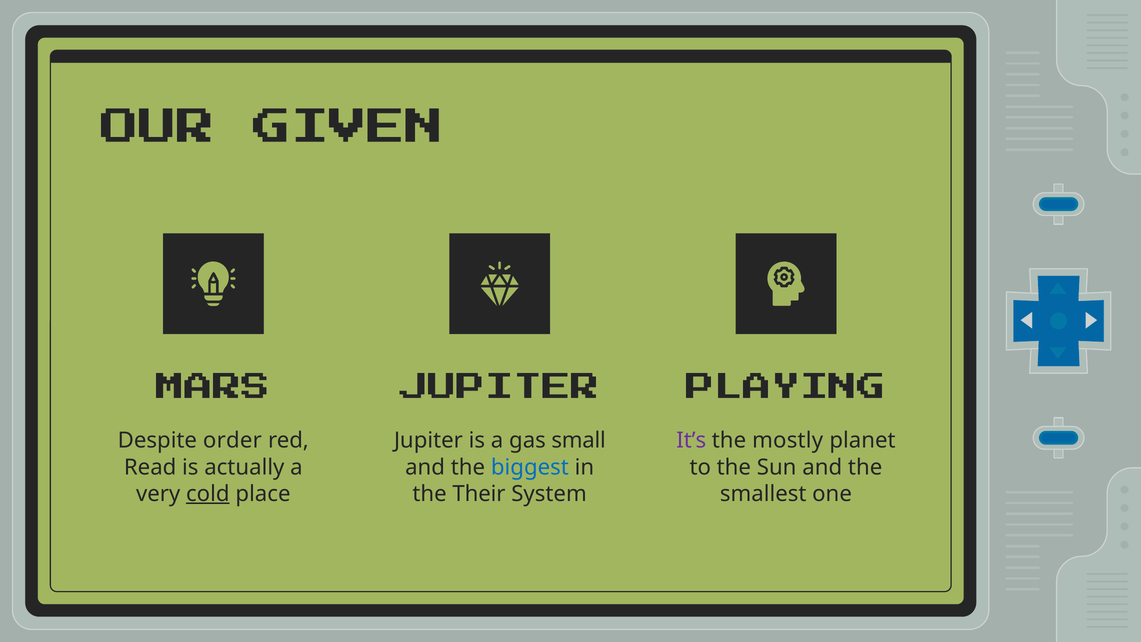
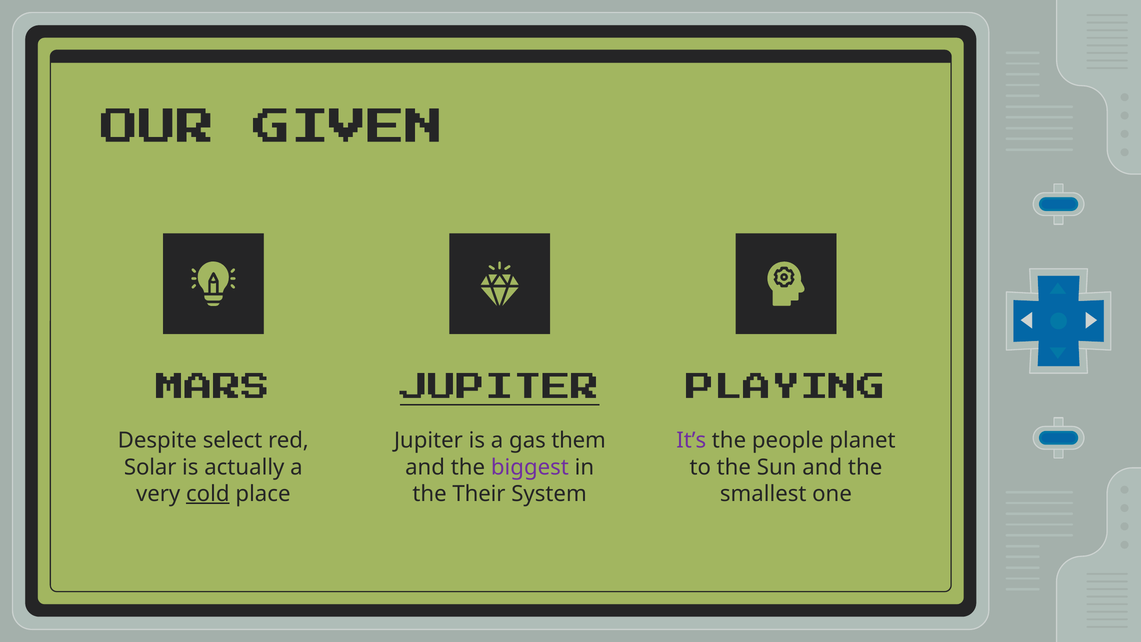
JUPITER at (500, 392) underline: none -> present
order: order -> select
small: small -> them
mostly: mostly -> people
Read: Read -> Solar
biggest colour: blue -> purple
